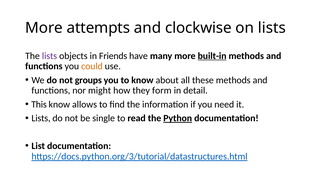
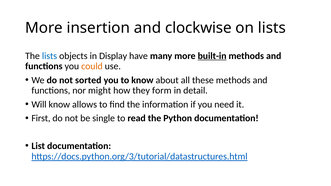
attempts: attempts -> insertion
lists at (50, 56) colour: purple -> blue
Friends: Friends -> Display
groups: groups -> sorted
This: This -> Will
Lists at (41, 118): Lists -> First
Python underline: present -> none
